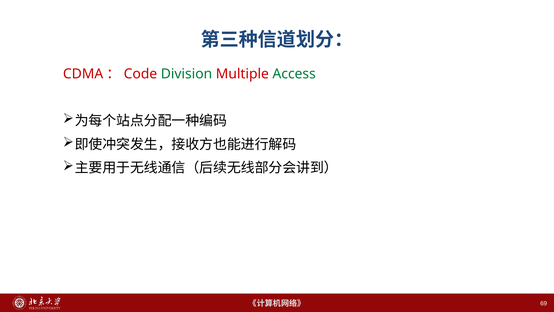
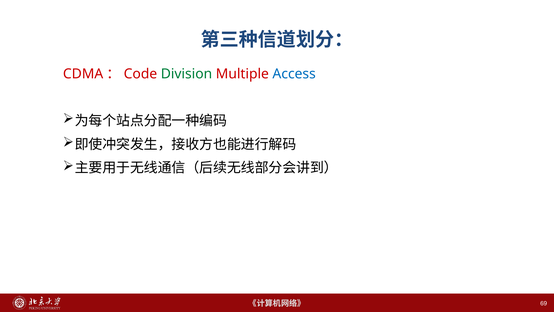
Access colour: green -> blue
